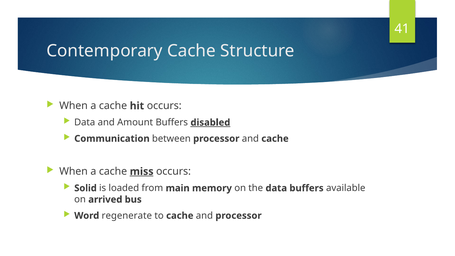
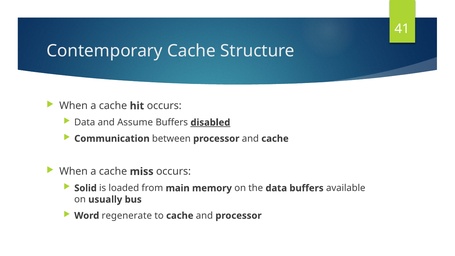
Amount: Amount -> Assume
miss underline: present -> none
arrived: arrived -> usually
